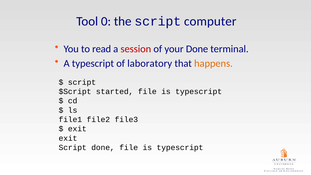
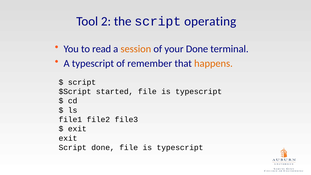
0: 0 -> 2
computer: computer -> operating
session colour: red -> orange
laboratory: laboratory -> remember
